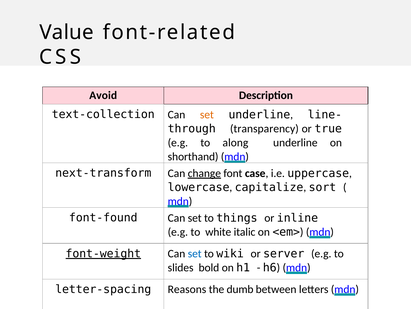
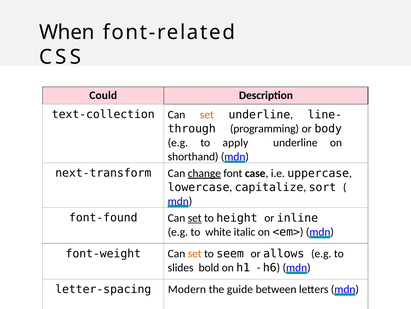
Value: Value -> When
Avoid: Avoid -> Could
transparency: transparency -> programming
true: true -> body
along: along -> apply
set at (195, 218) underline: none -> present
things: things -> height
font-weight underline: present -> none
set at (195, 253) colour: blue -> orange
wiki: wiki -> seem
server: server -> allows
Reasons: Reasons -> Modern
dumb: dumb -> guide
